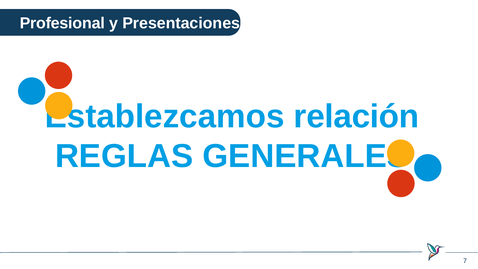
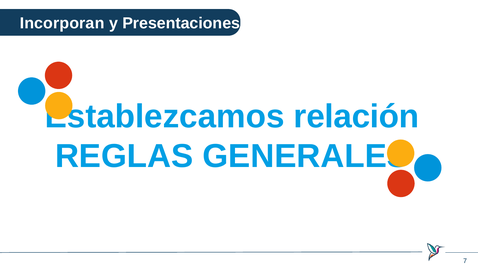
Profesional: Profesional -> Incorporan
